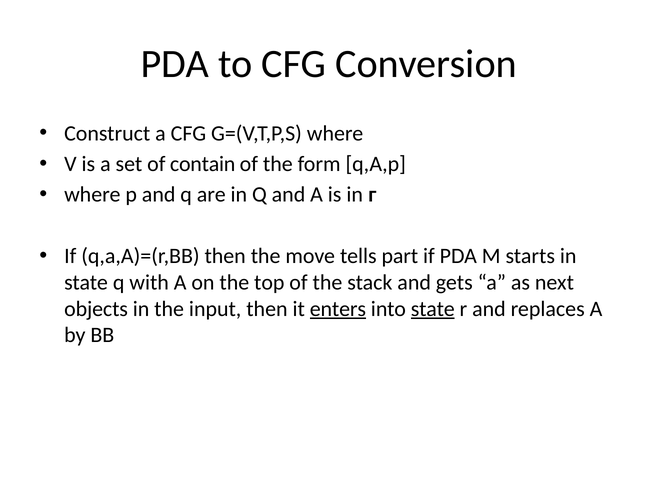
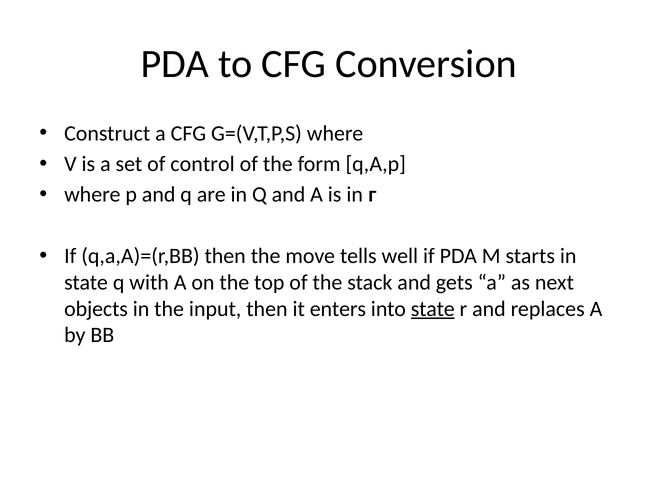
contain: contain -> control
part: part -> well
enters underline: present -> none
